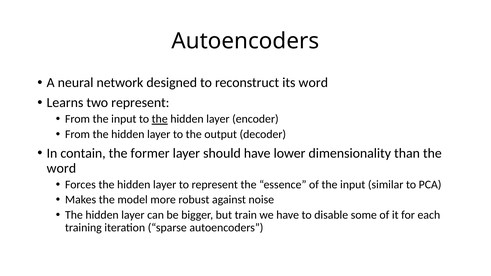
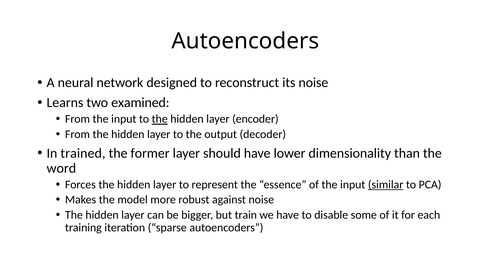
its word: word -> noise
two represent: represent -> examined
contain: contain -> trained
similar underline: none -> present
